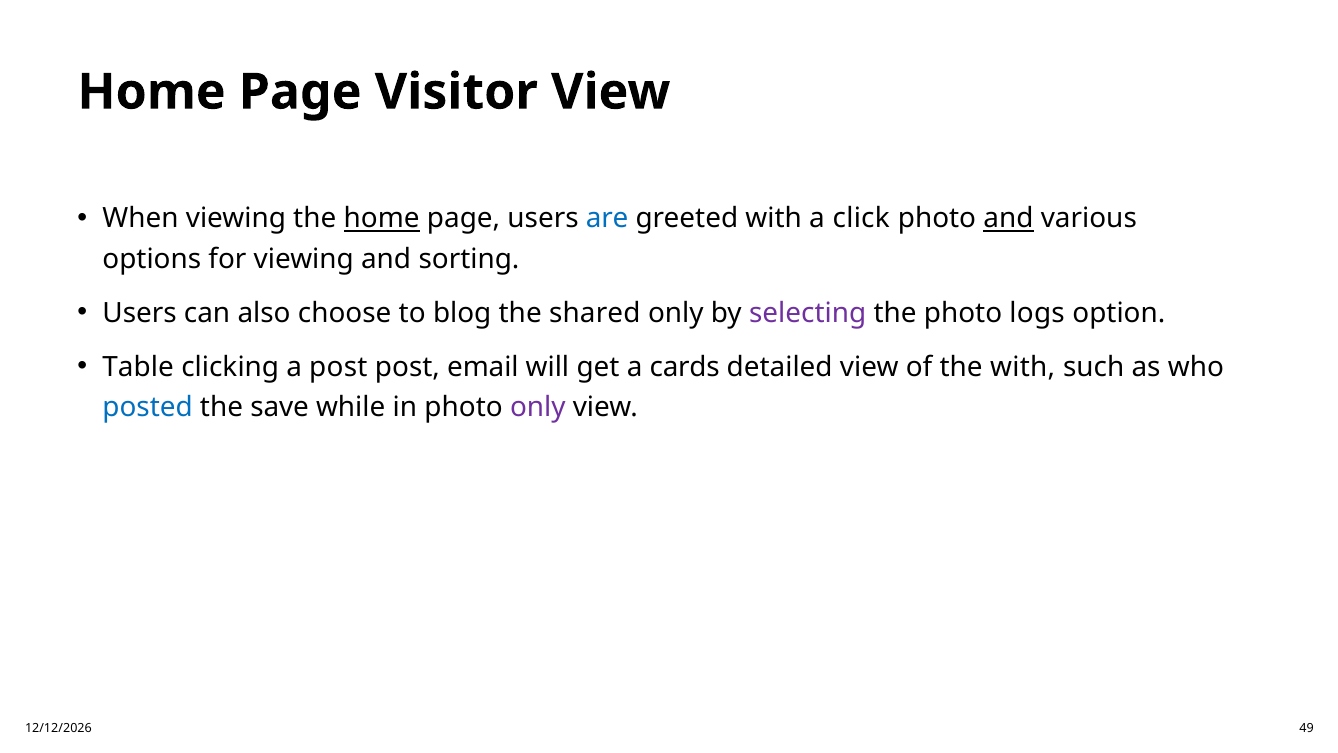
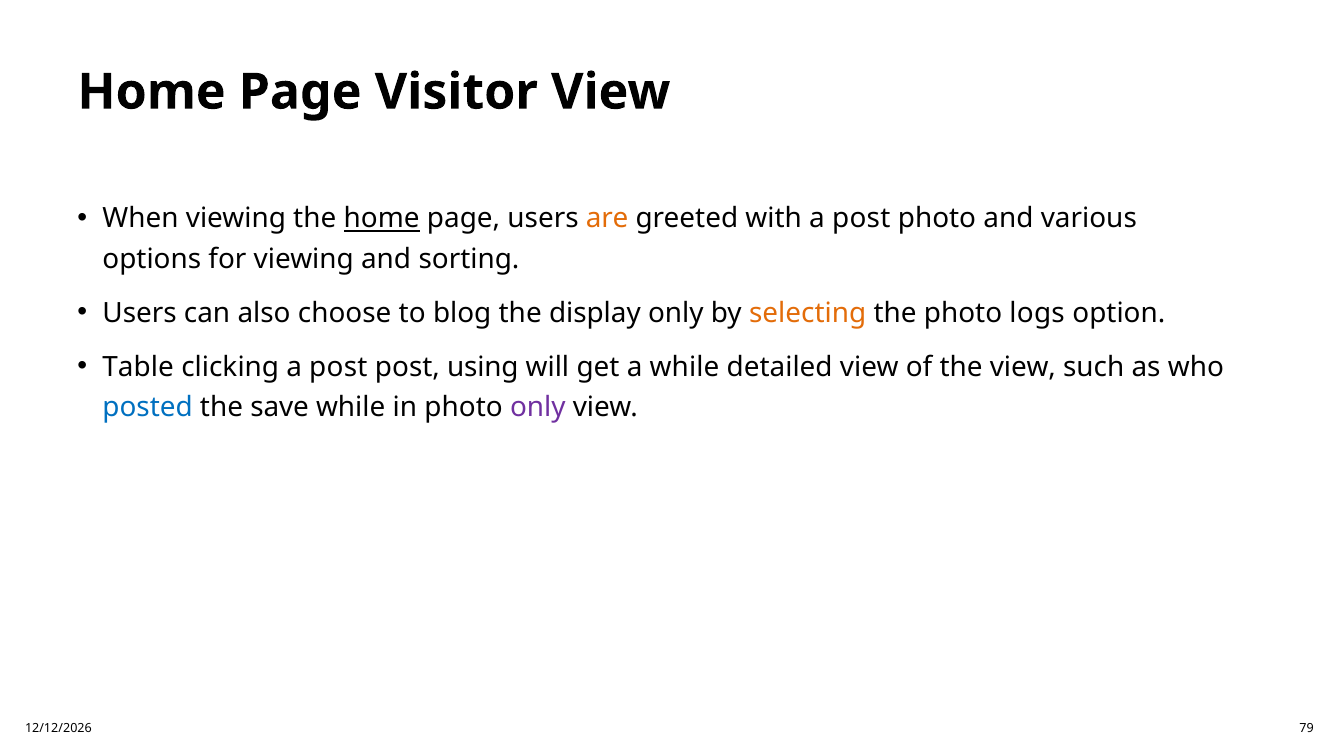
are colour: blue -> orange
with a click: click -> post
and at (1008, 219) underline: present -> none
shared: shared -> display
selecting colour: purple -> orange
email: email -> using
a cards: cards -> while
the with: with -> view
49: 49 -> 79
